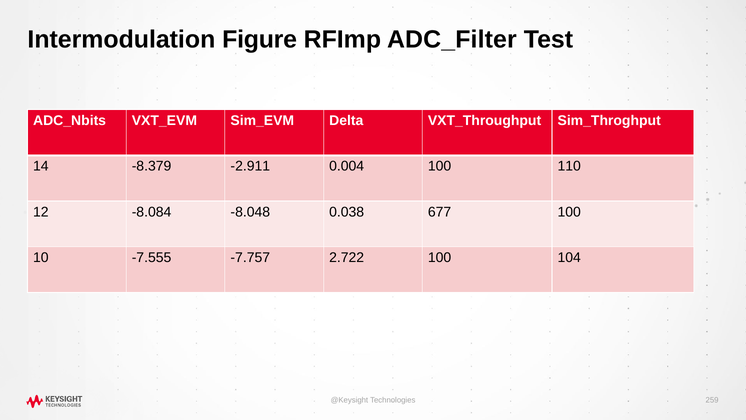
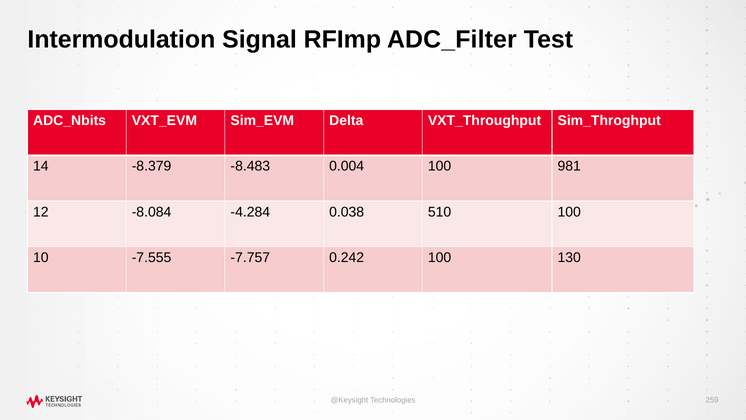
Figure: Figure -> Signal
-2.911: -2.911 -> -8.483
110: 110 -> 981
-8.048: -8.048 -> -4.284
677: 677 -> 510
2.722: 2.722 -> 0.242
104: 104 -> 130
